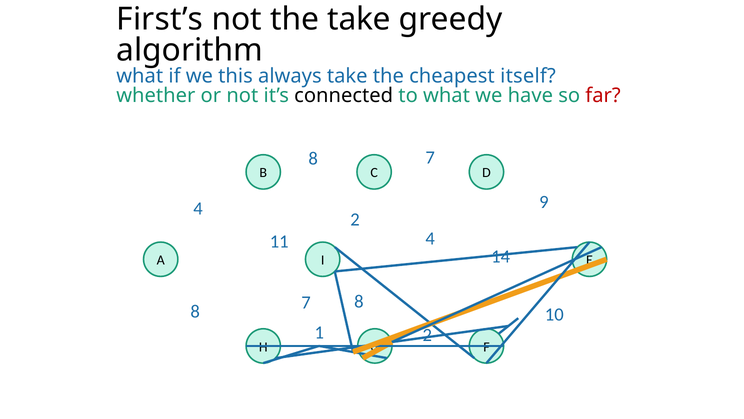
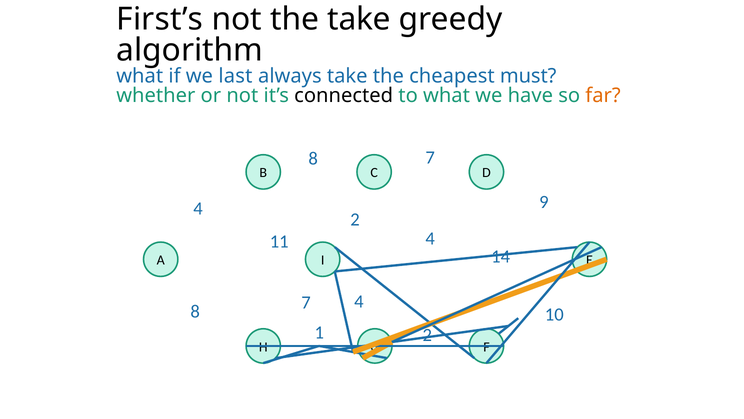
this: this -> last
itself: itself -> must
far colour: red -> orange
7 8: 8 -> 4
